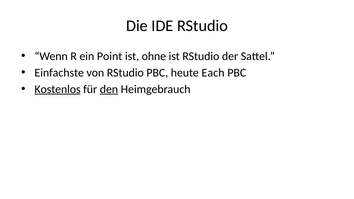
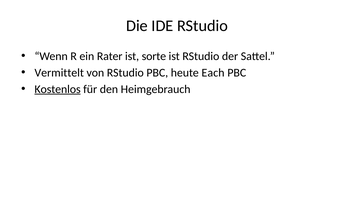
Point: Point -> Rater
ohne: ohne -> sorte
Einfachste: Einfachste -> Vermittelt
den underline: present -> none
